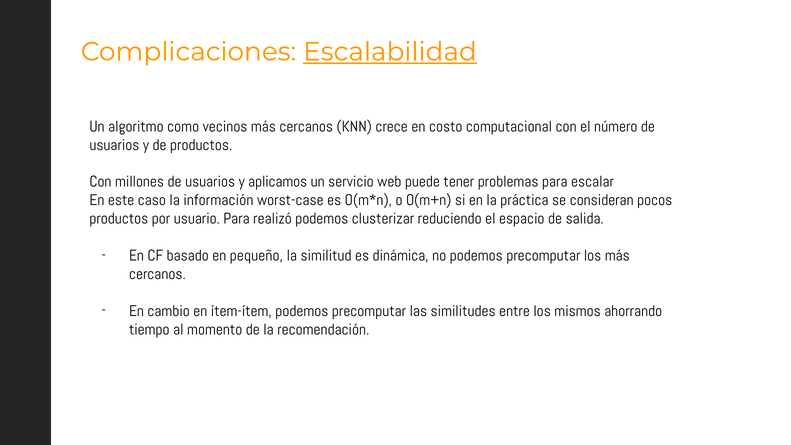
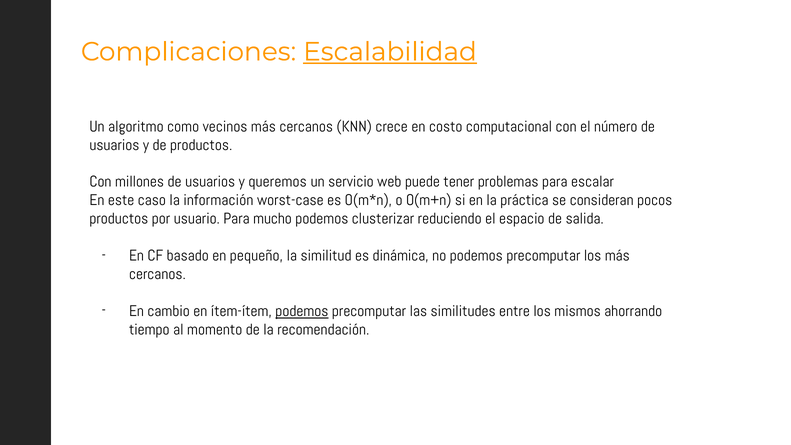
aplicamos: aplicamos -> queremos
realizó: realizó -> mucho
podemos at (302, 311) underline: none -> present
